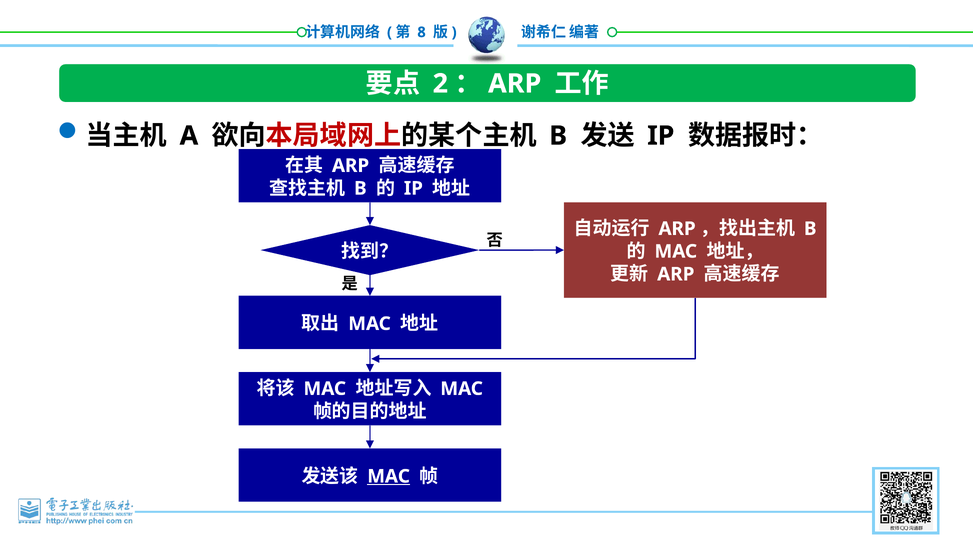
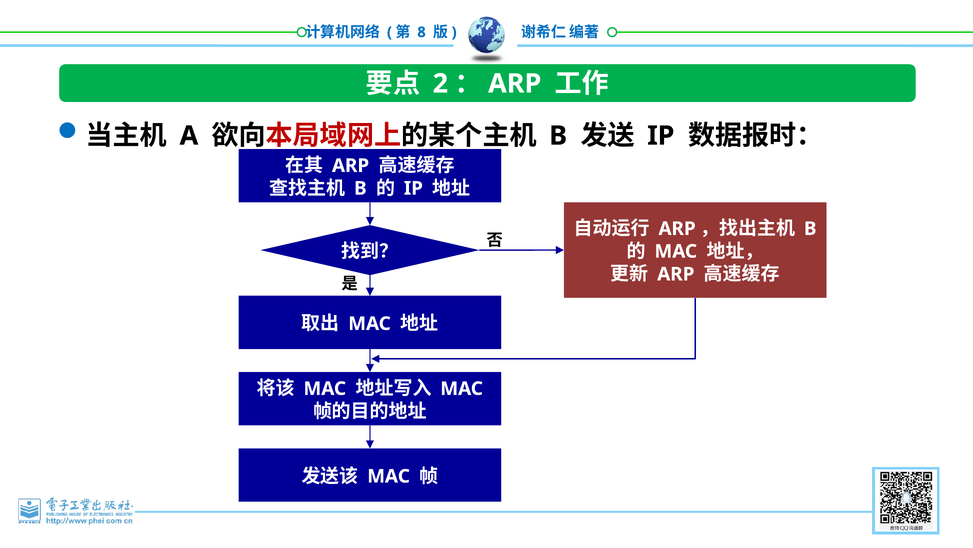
MAC at (389, 476) underline: present -> none
